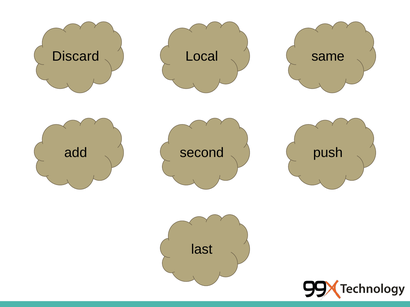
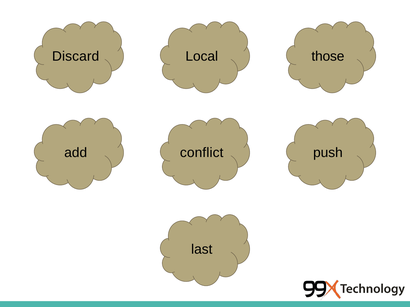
same: same -> those
second: second -> conflict
